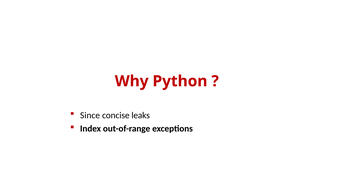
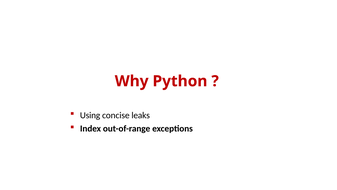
Since: Since -> Using
